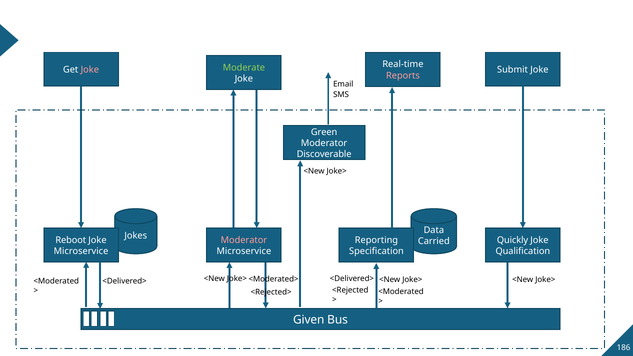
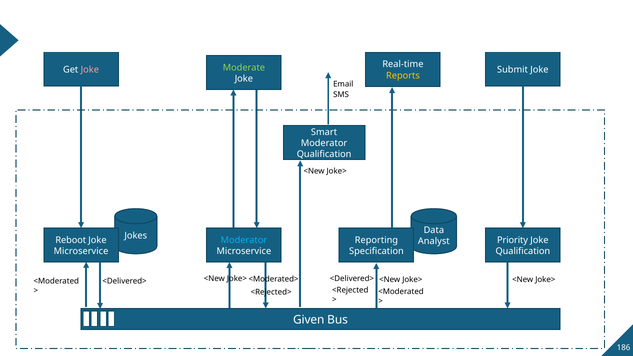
Reports colour: pink -> yellow
Green: Green -> Smart
Discoverable at (324, 154): Discoverable -> Qualification
Moderator at (244, 240) colour: pink -> light blue
Quickly: Quickly -> Priority
Carried: Carried -> Analyst
